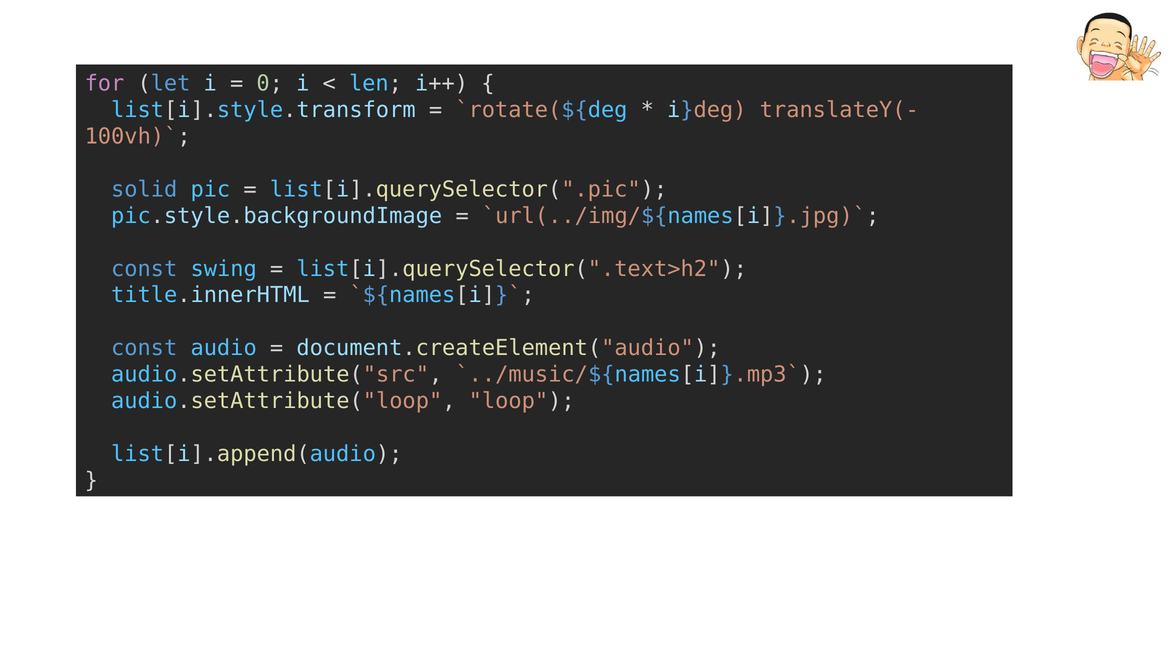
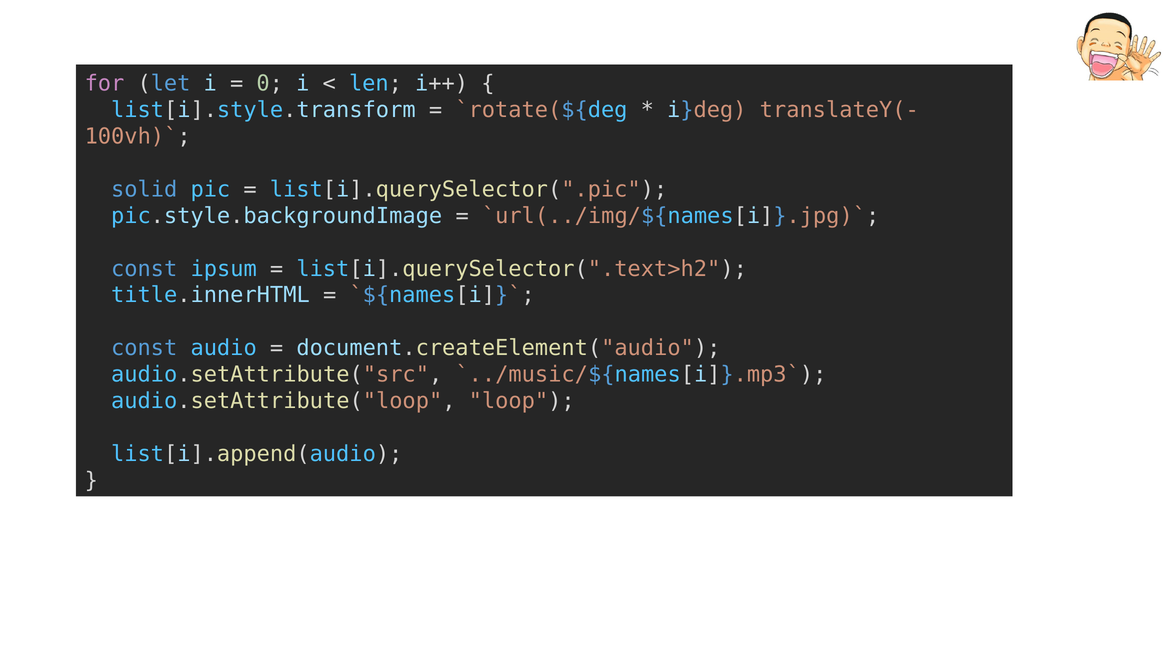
swing: swing -> ipsum
